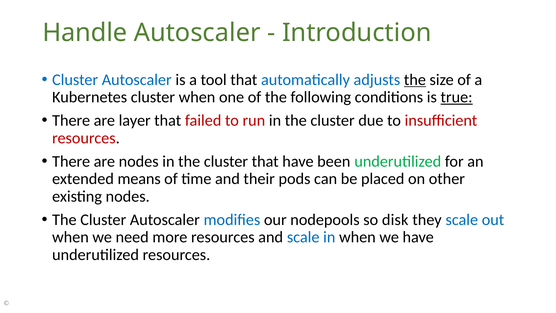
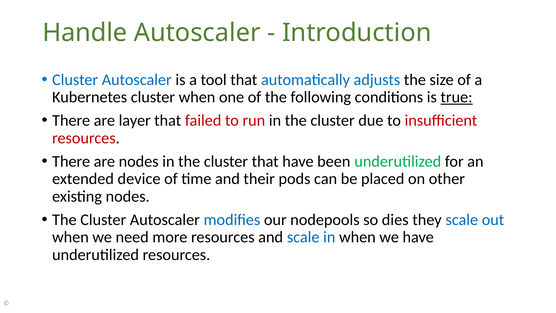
the at (415, 80) underline: present -> none
means: means -> device
disk: disk -> dies
